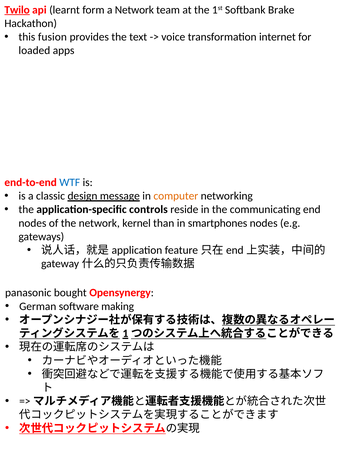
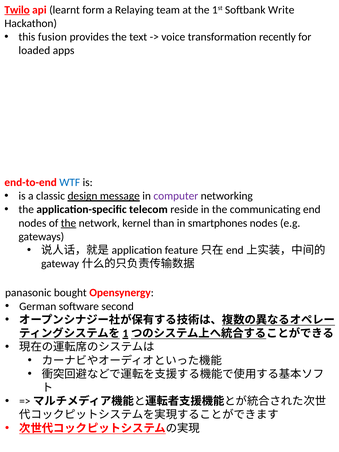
a Network: Network -> Relaying
Brake: Brake -> Write
internet: internet -> recently
computer colour: orange -> purple
controls: controls -> telecom
the at (68, 223) underline: none -> present
making: making -> second
